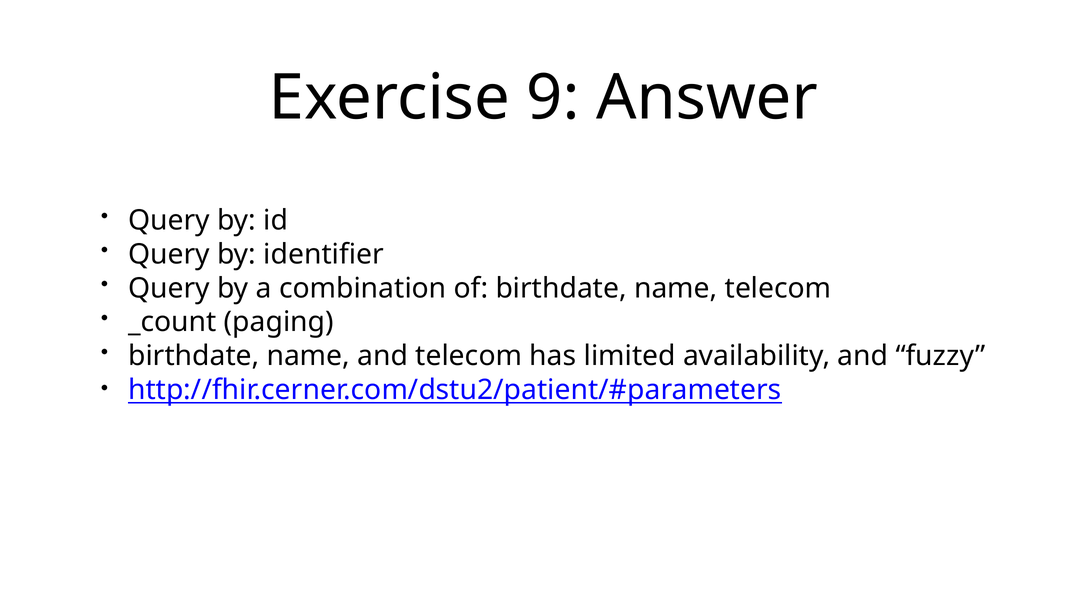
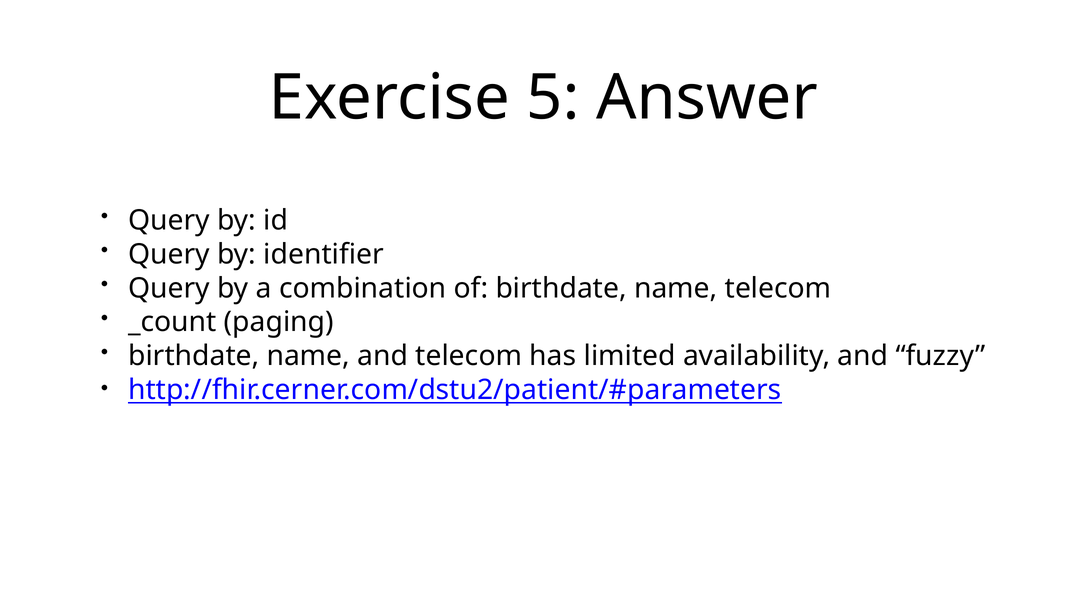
9: 9 -> 5
